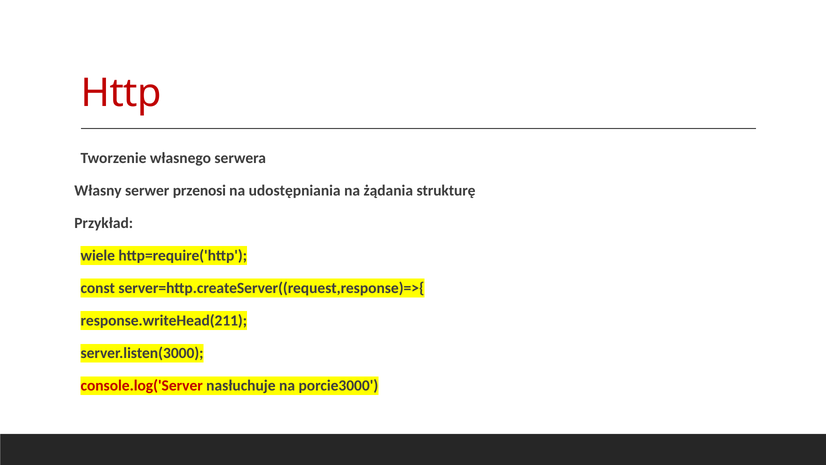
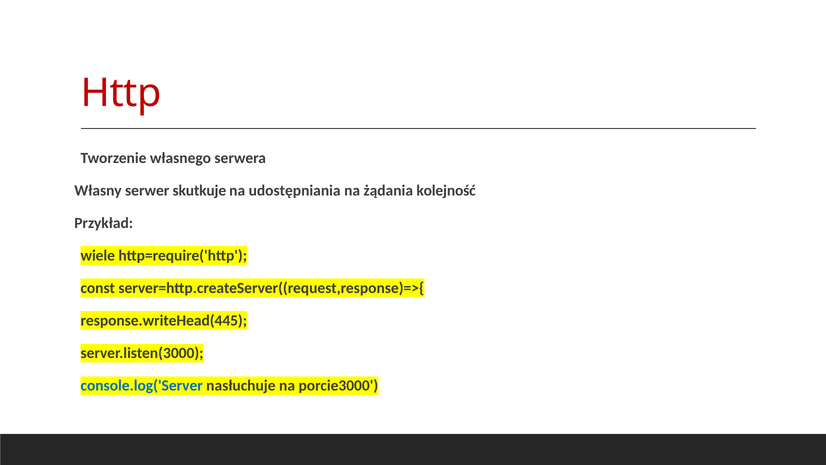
przenosi: przenosi -> skutkuje
strukturę: strukturę -> kolejność
response.writeHead(211: response.writeHead(211 -> response.writeHead(445
console.log('Server colour: red -> blue
